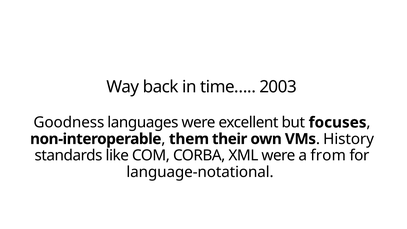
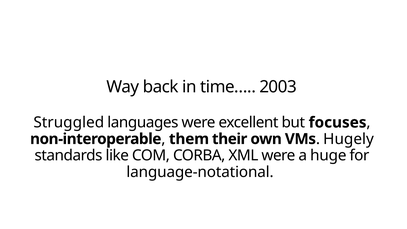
Goodness: Goodness -> Struggled
History: History -> Hugely
from: from -> huge
